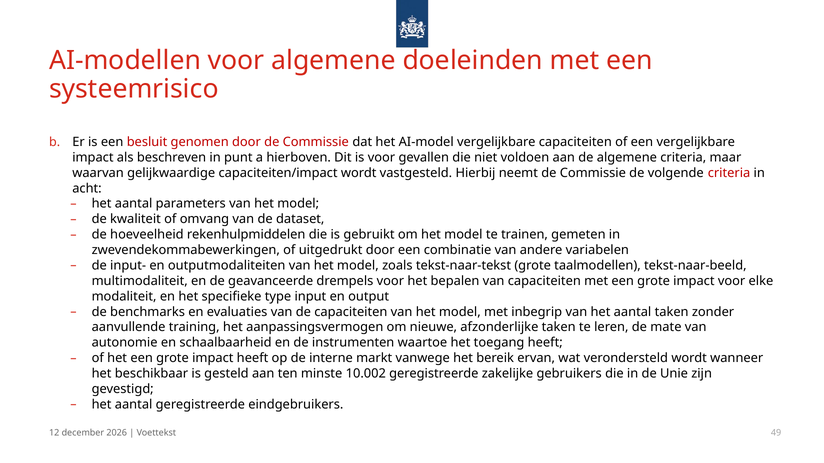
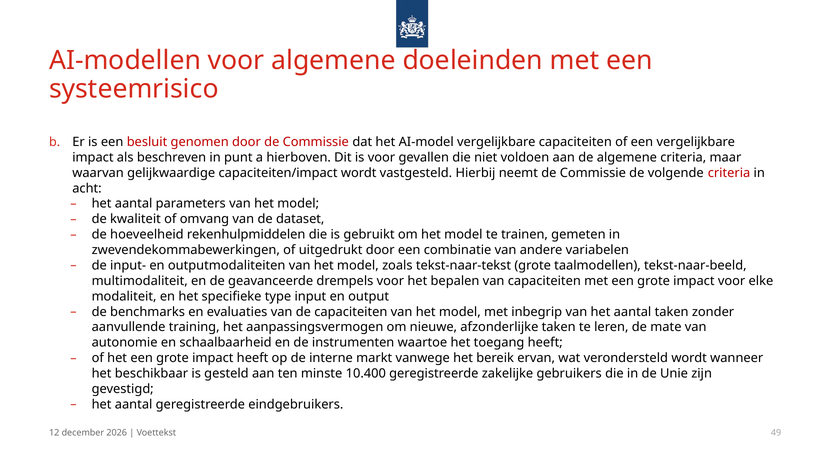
10.002: 10.002 -> 10.400
